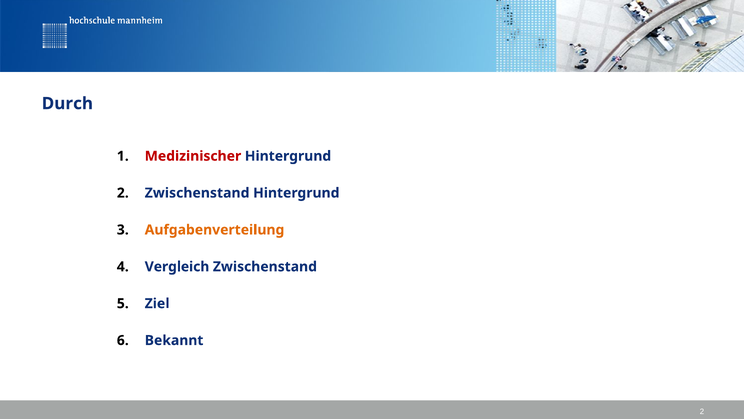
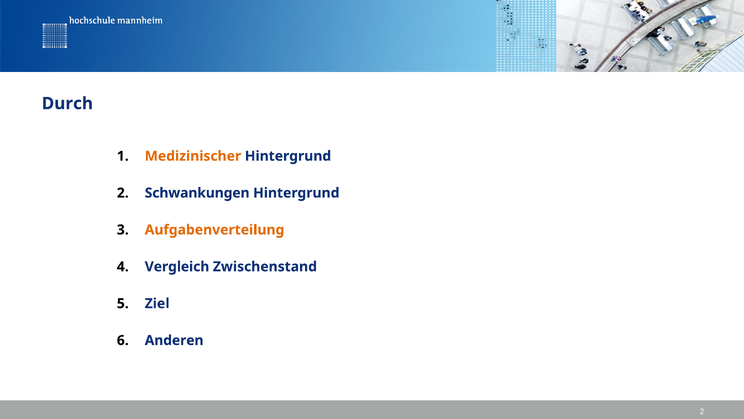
Medizinischer colour: red -> orange
2 Zwischenstand: Zwischenstand -> Schwankungen
Bekannt: Bekannt -> Anderen
